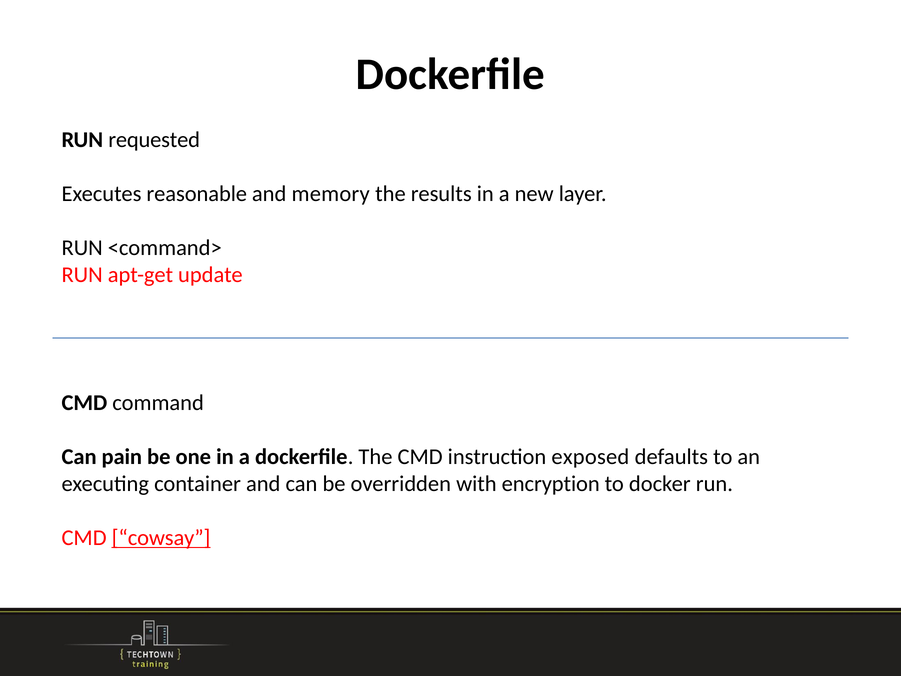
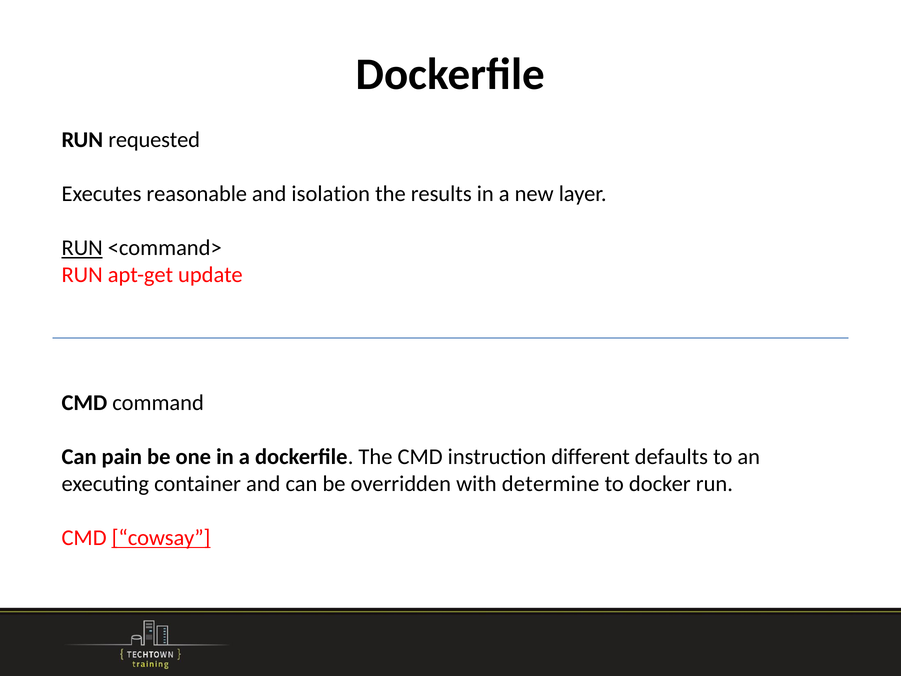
memory: memory -> isolation
RUN at (82, 248) underline: none -> present
exposed: exposed -> different
encryption: encryption -> determine
